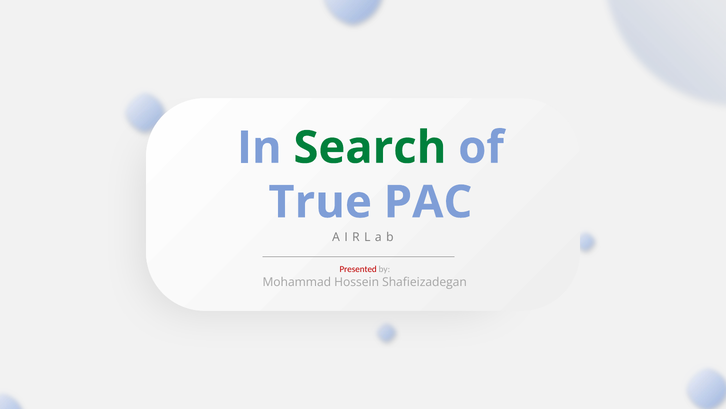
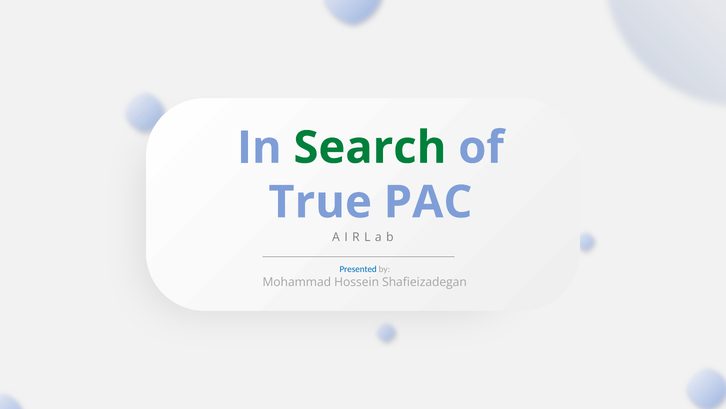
Presented colour: red -> blue
